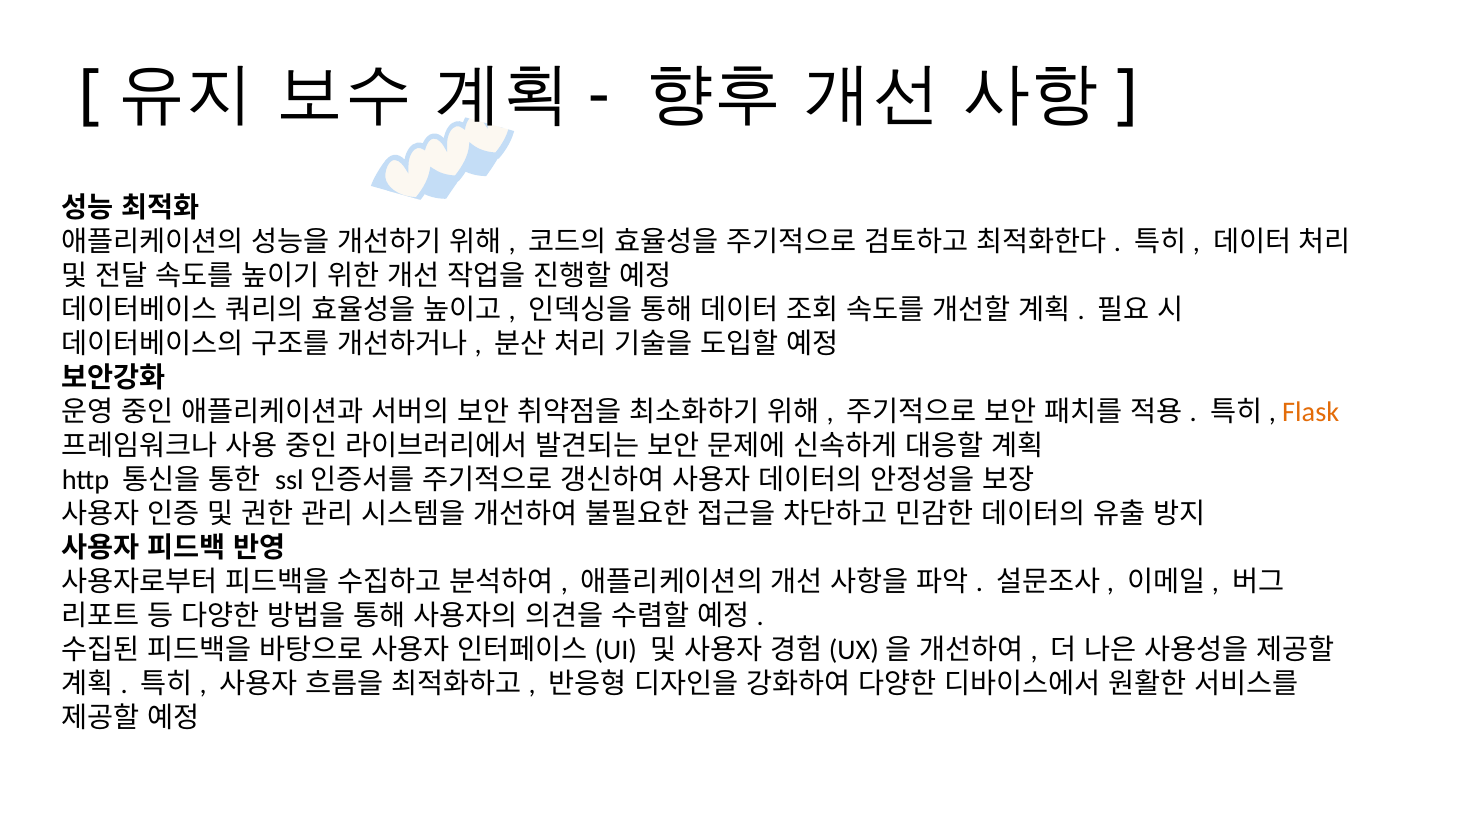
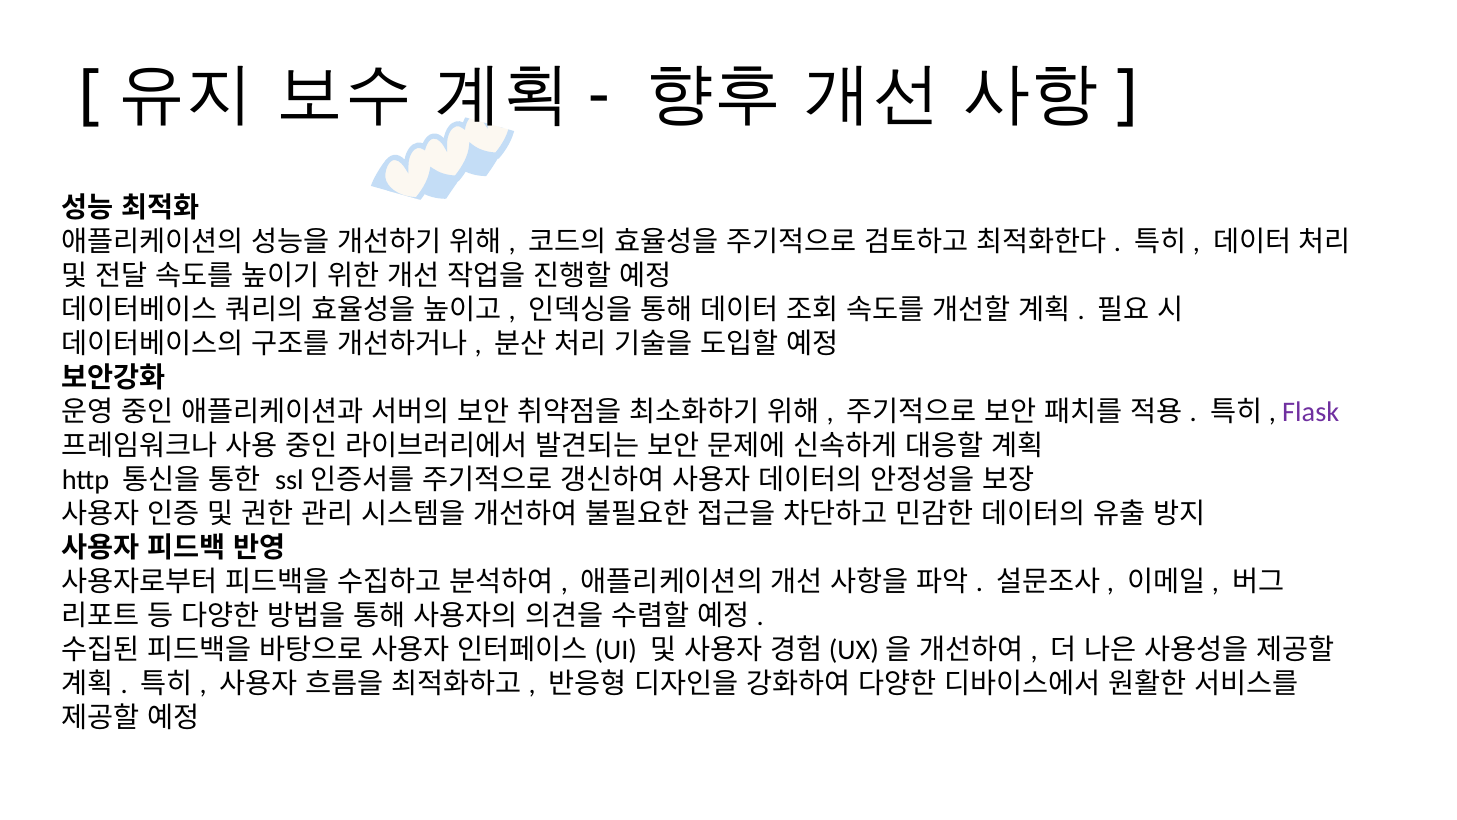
Flask colour: orange -> purple
